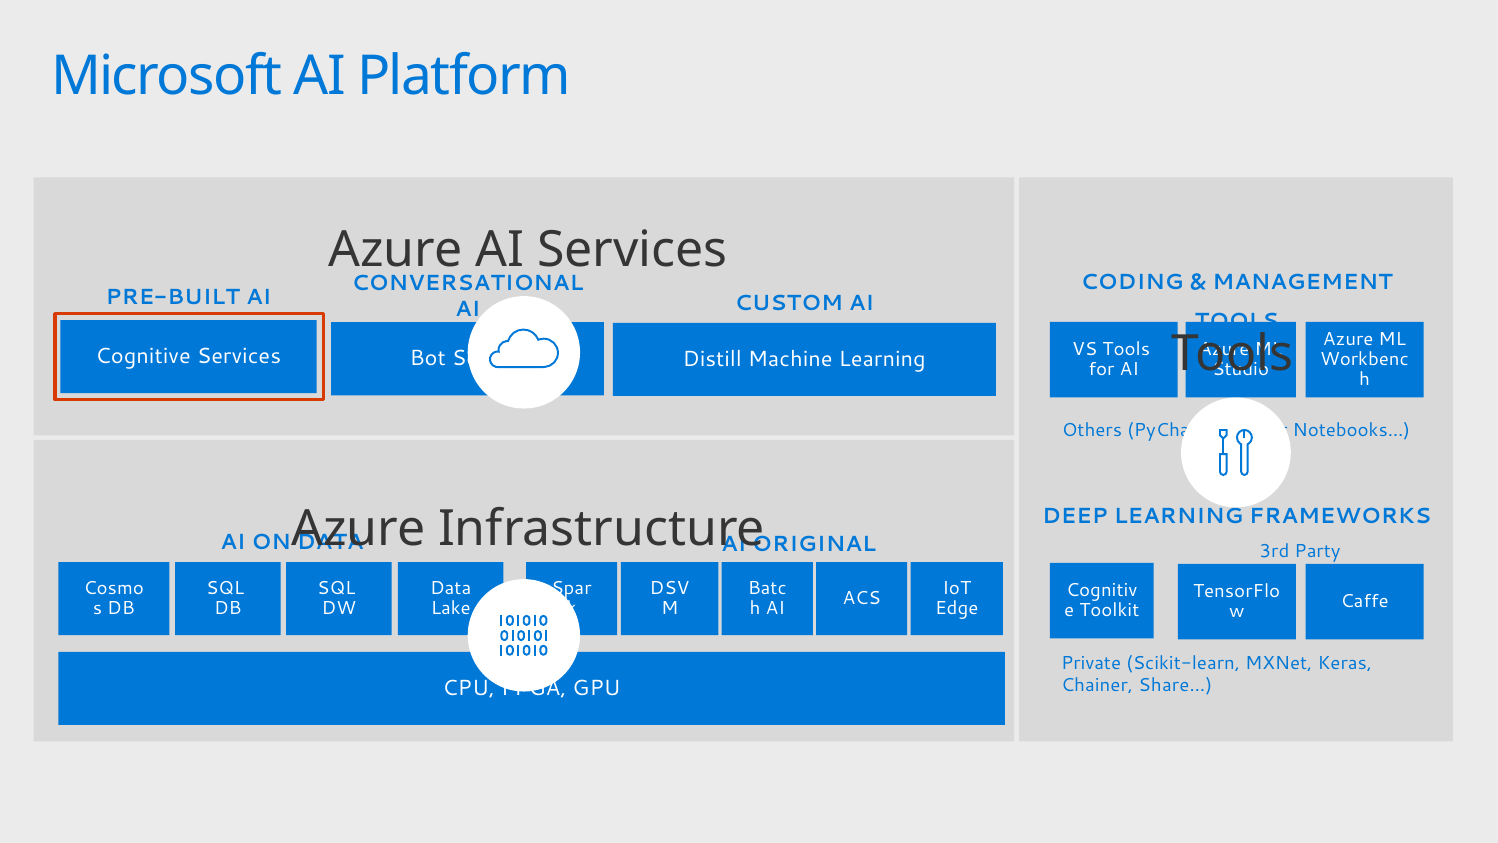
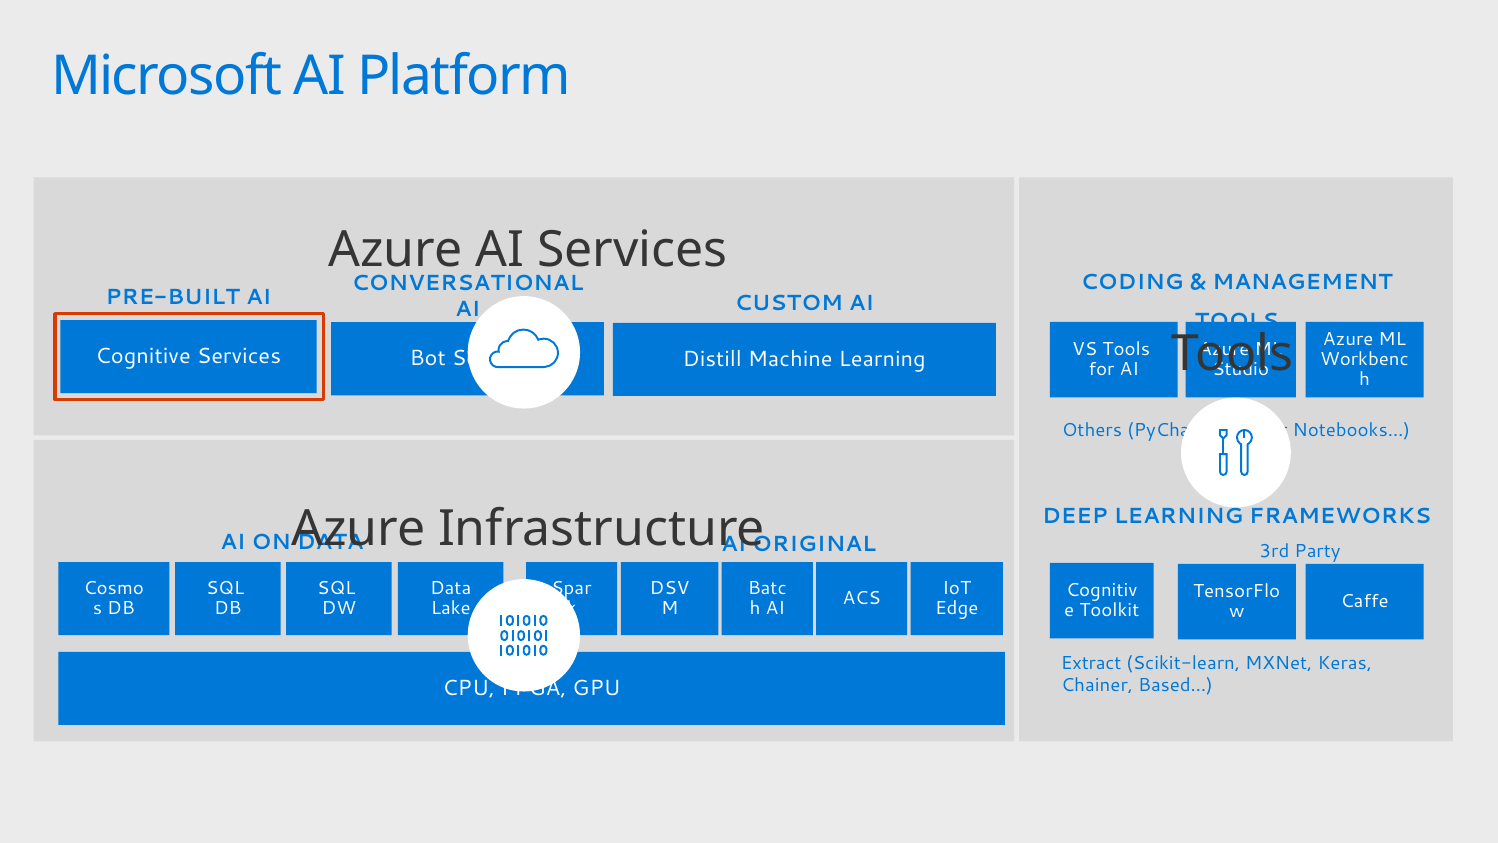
Private: Private -> Extract
Share…: Share… -> Based…
